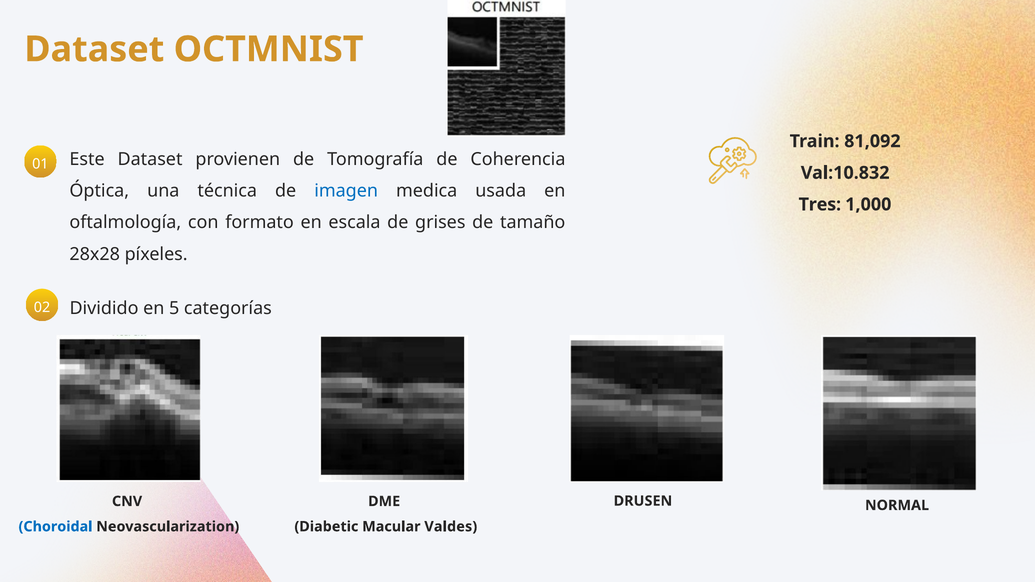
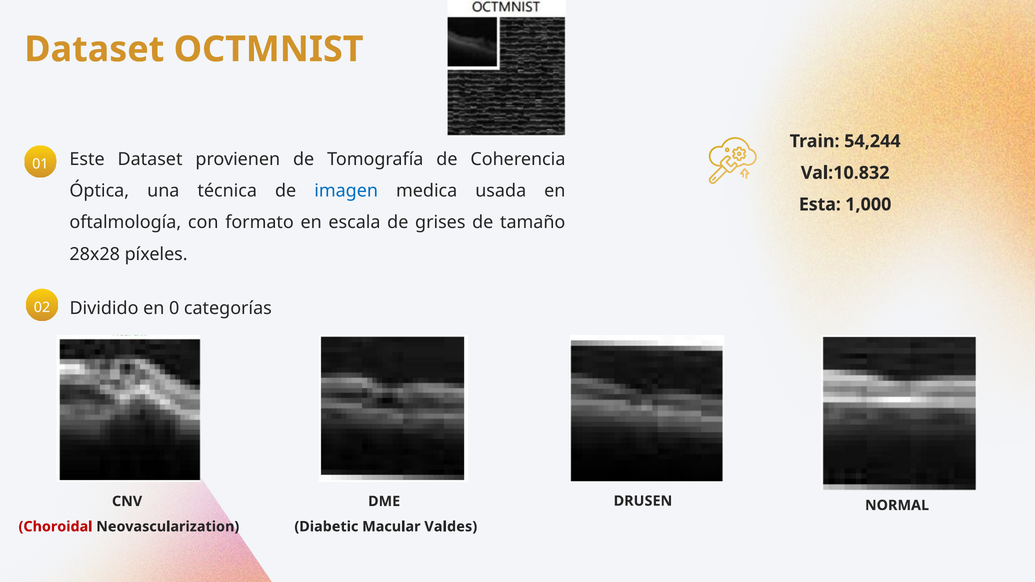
81,092: 81,092 -> 54,244
Tres: Tres -> Esta
5: 5 -> 0
Choroidal colour: blue -> red
